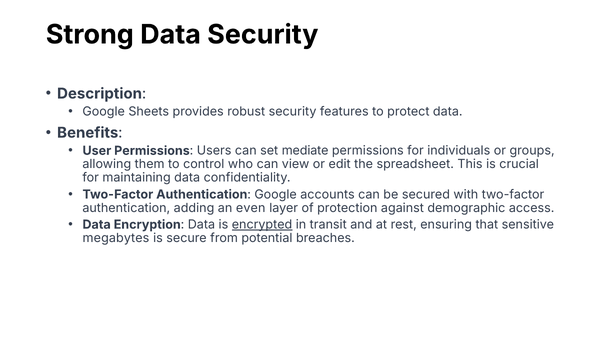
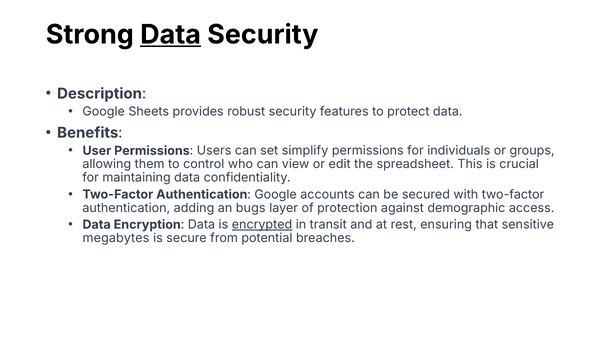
Data at (170, 35) underline: none -> present
mediate: mediate -> simplify
even: even -> bugs
